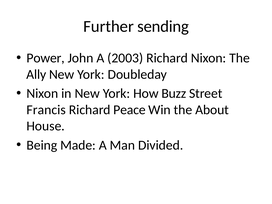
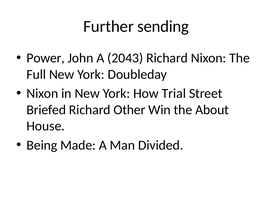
2003: 2003 -> 2043
Ally: Ally -> Full
Buzz: Buzz -> Trial
Francis: Francis -> Briefed
Peace: Peace -> Other
